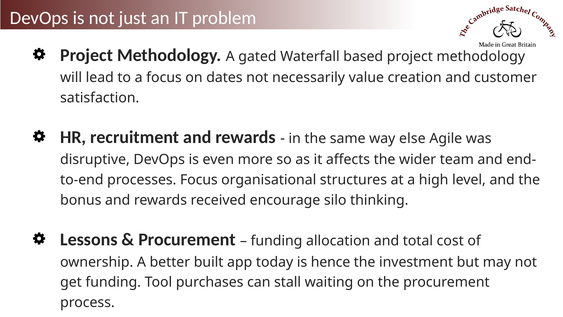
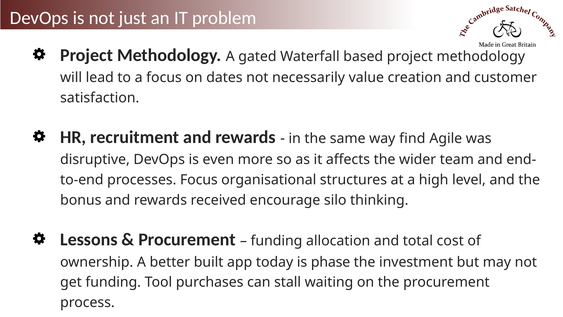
else: else -> find
hence: hence -> phase
